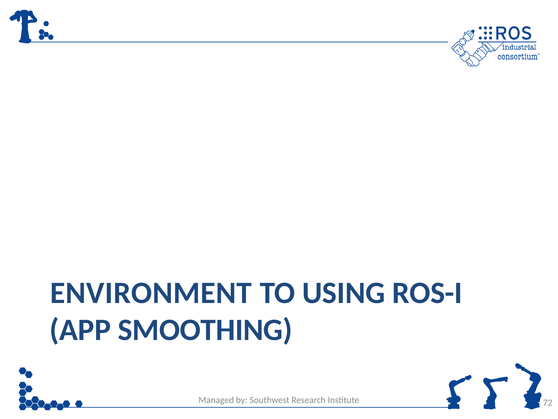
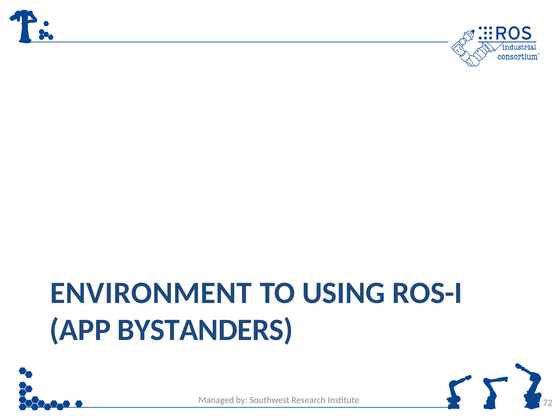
SMOOTHING: SMOOTHING -> BYSTANDERS
